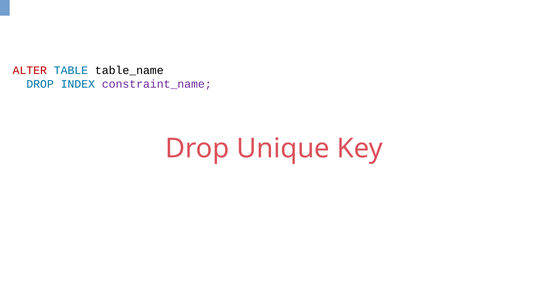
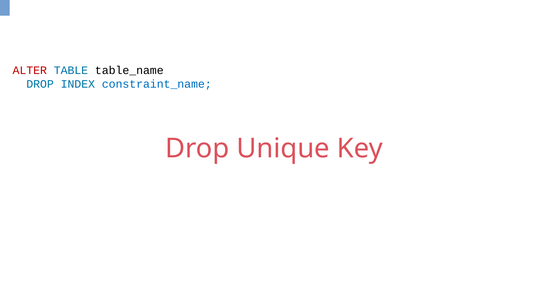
constraint_name colour: purple -> blue
